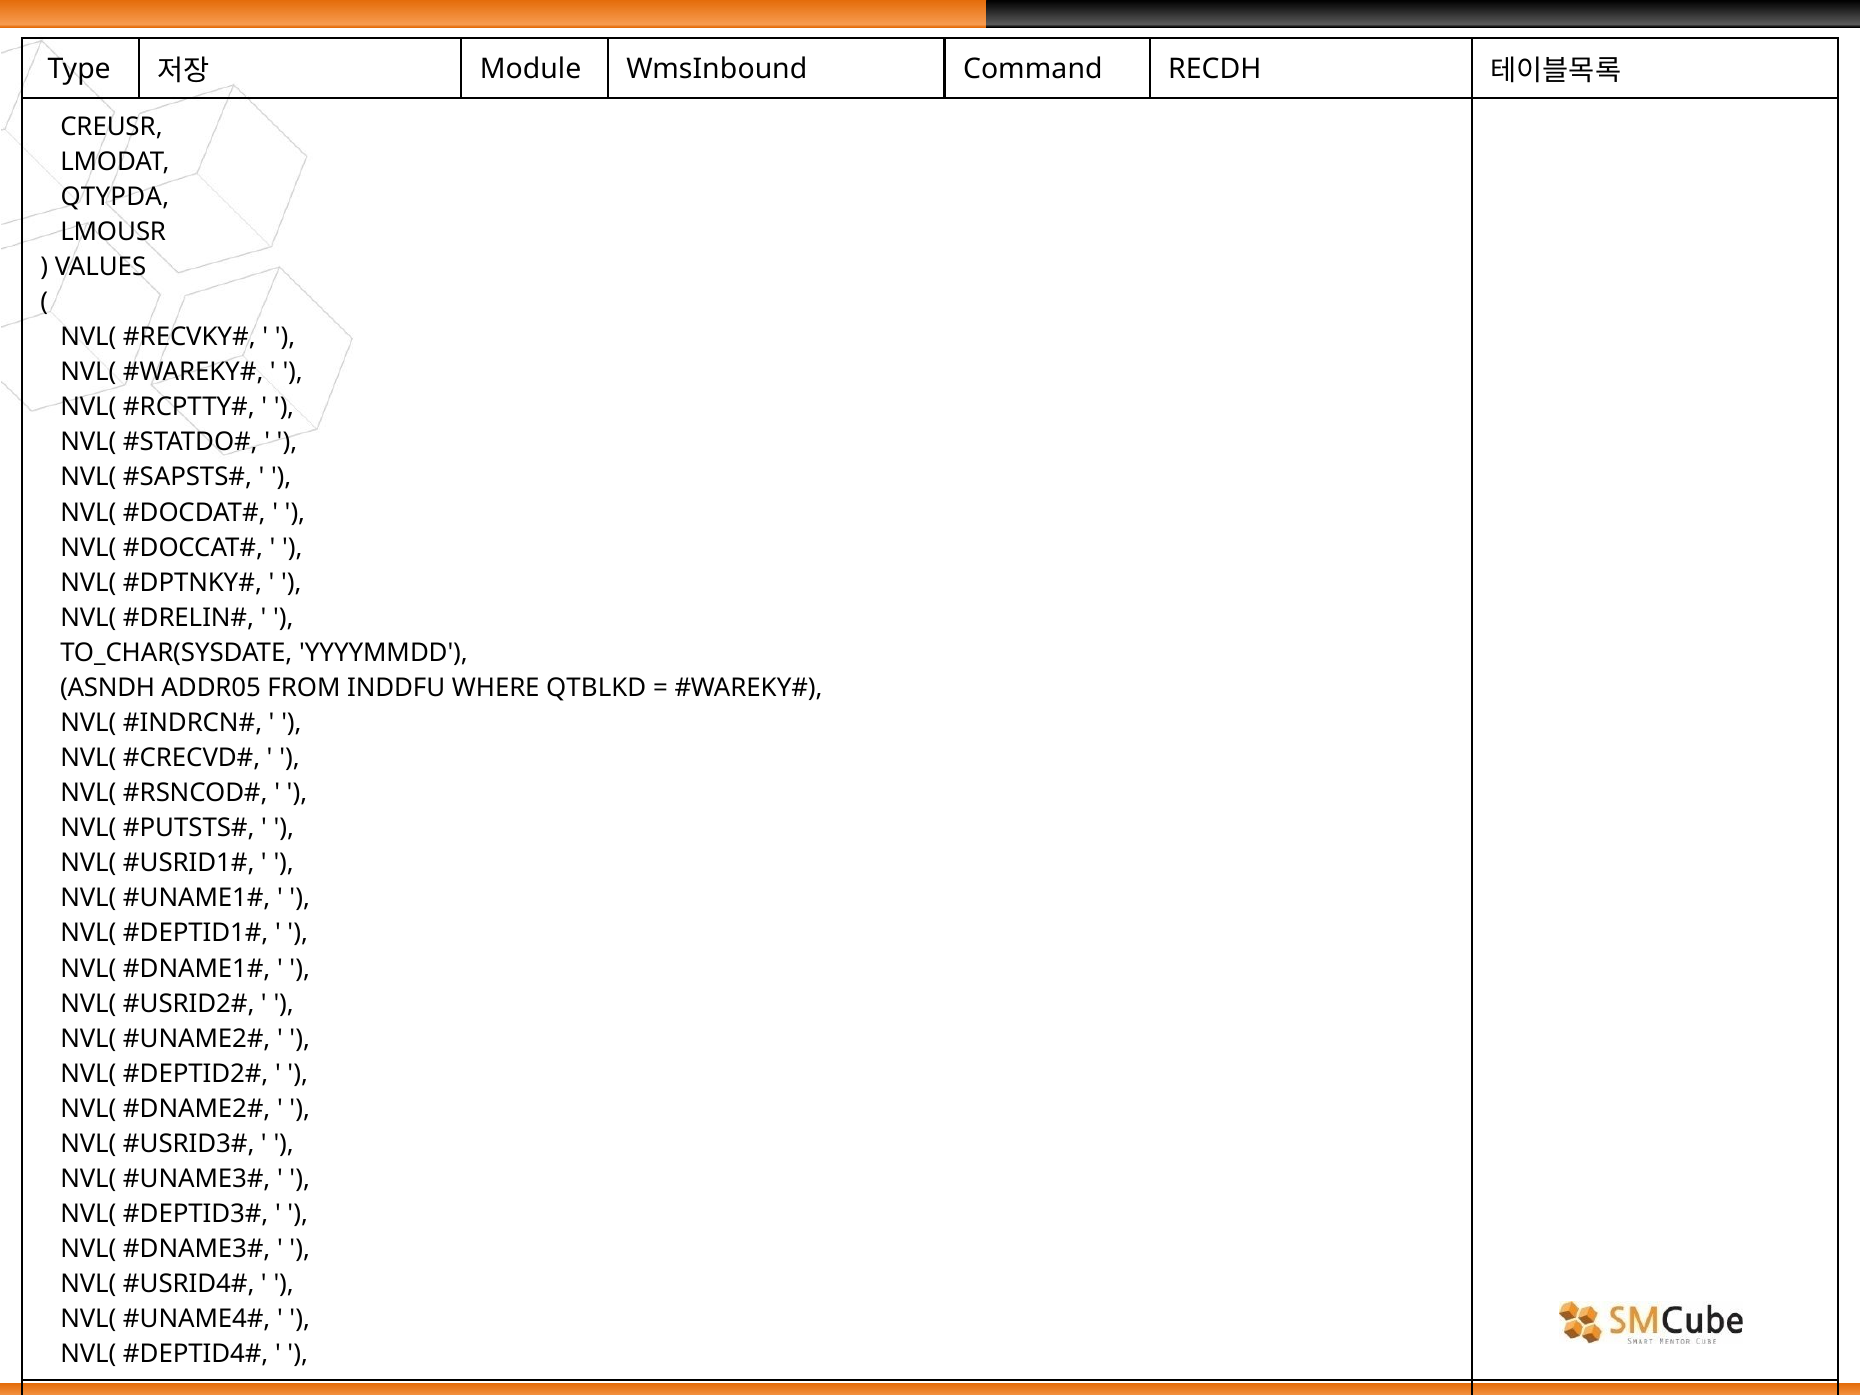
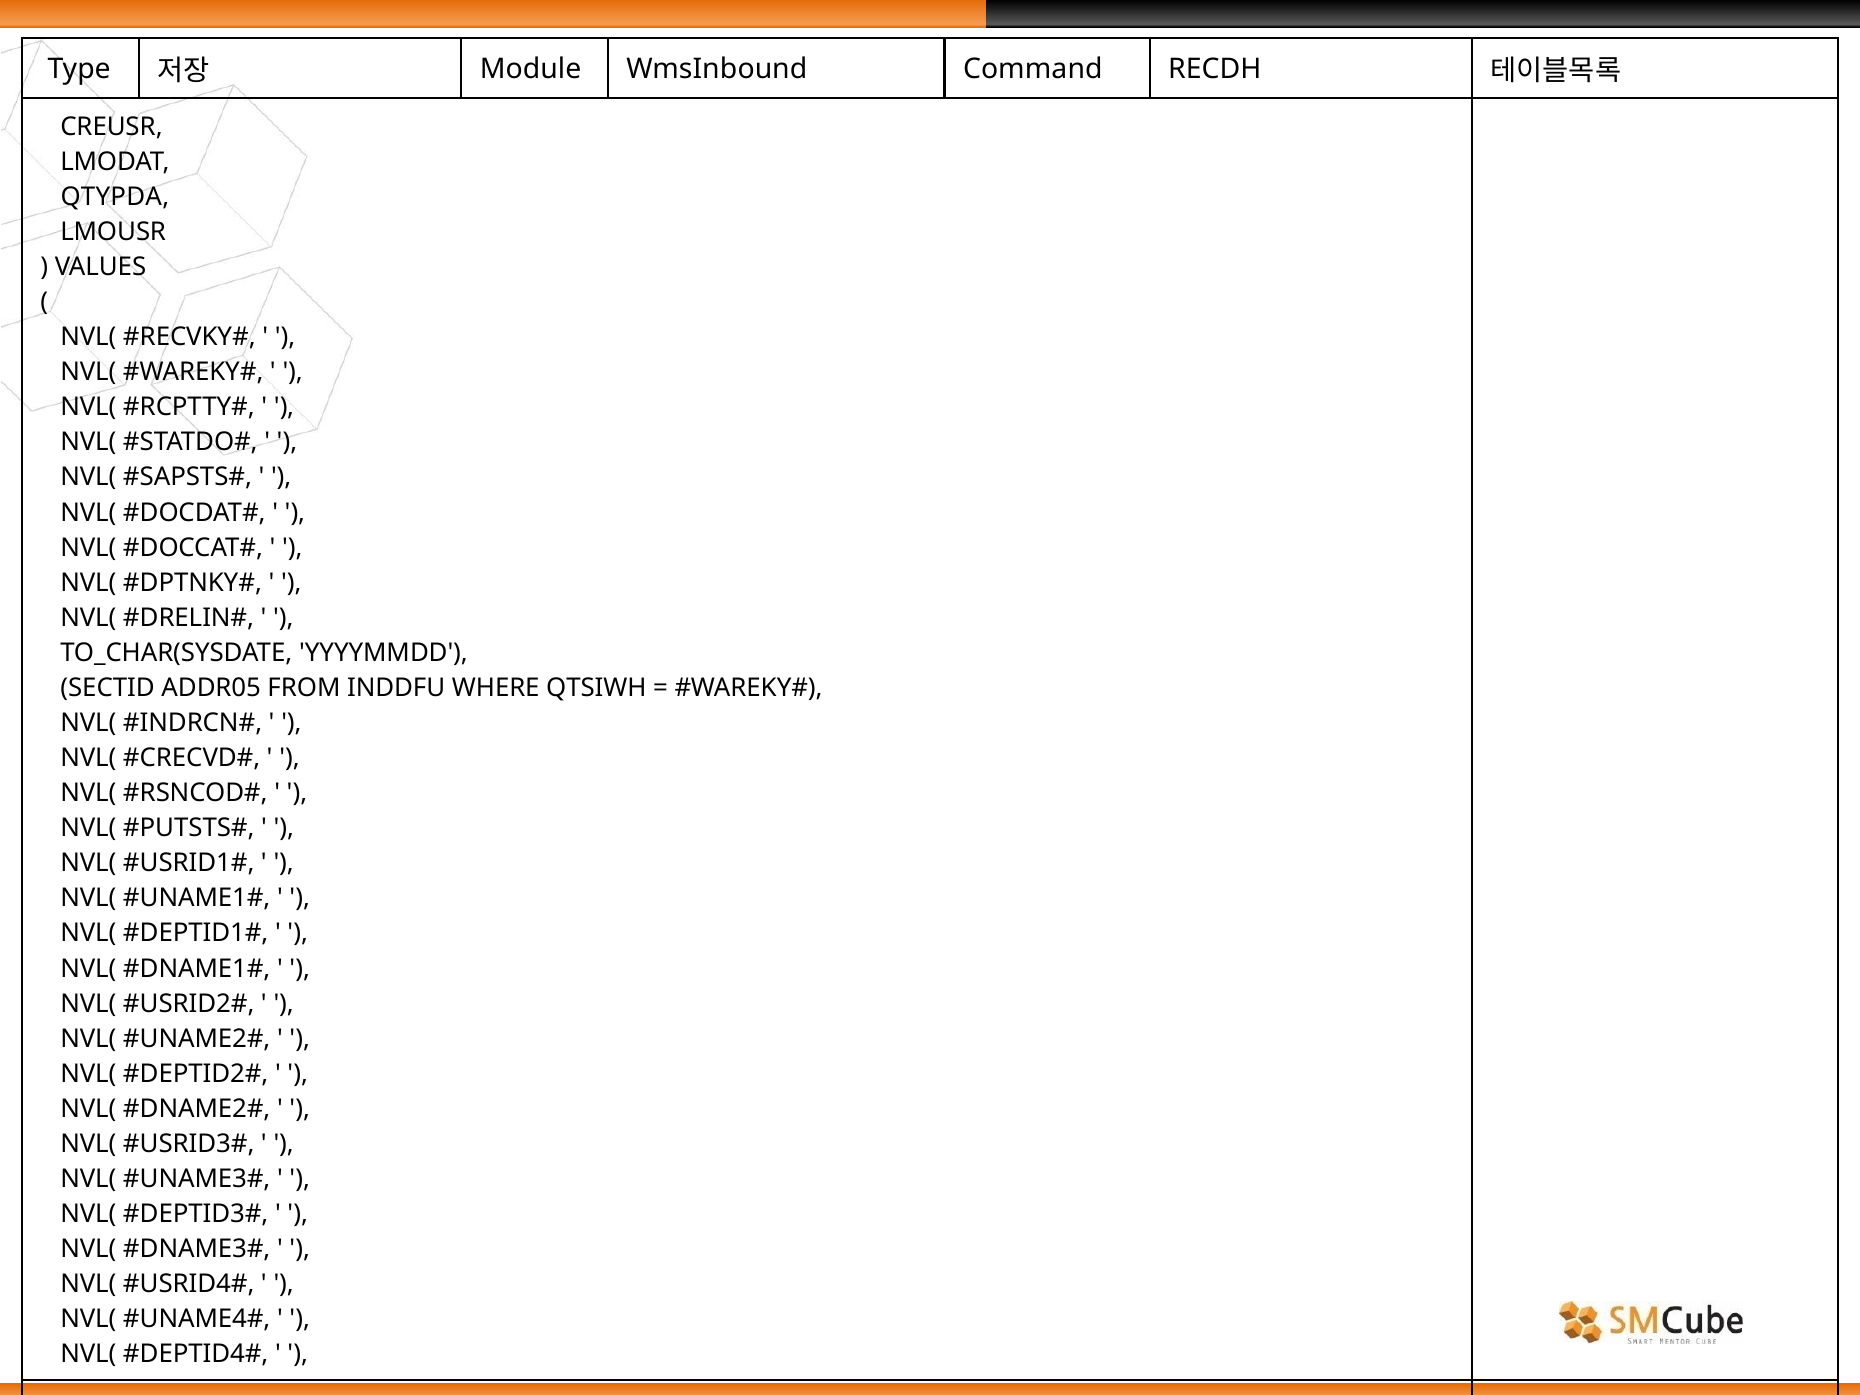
ASNDH: ASNDH -> SECTID
QTBLKD: QTBLKD -> QTSIWH
